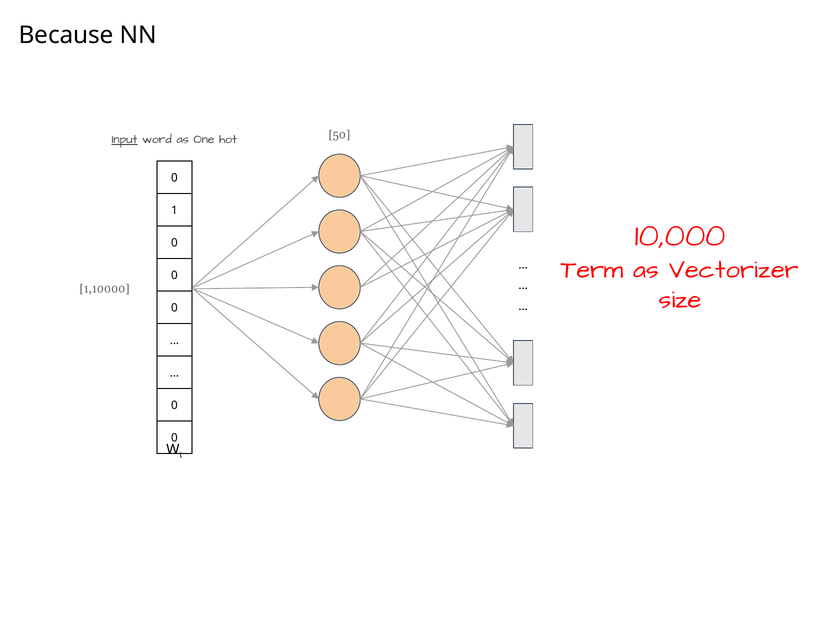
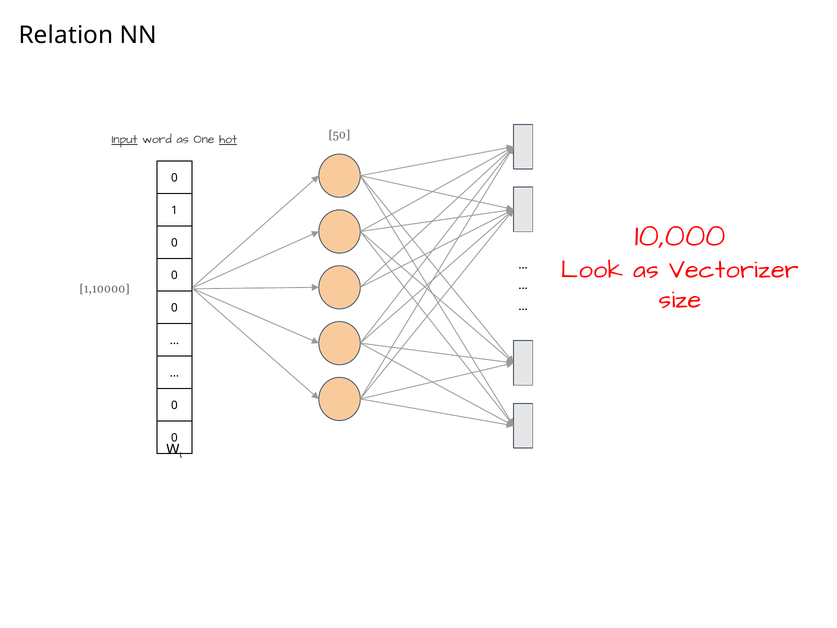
Because: Because -> Relation
hot underline: none -> present
Term: Term -> Look
